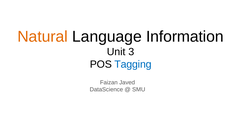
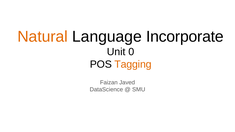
Information: Information -> Incorporate
3: 3 -> 0
Tagging colour: blue -> orange
